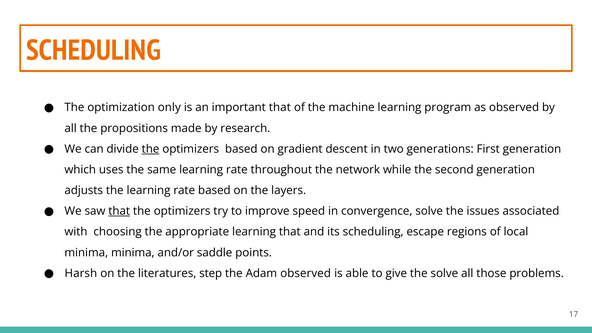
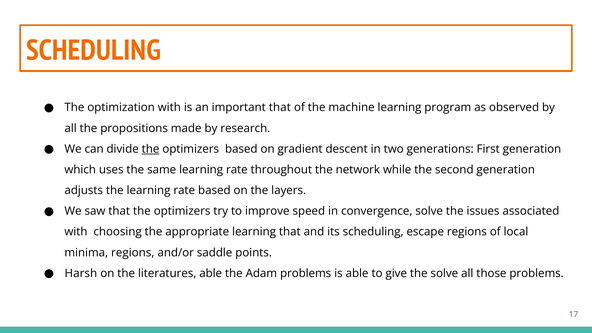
optimization only: only -> with
that at (119, 211) underline: present -> none
minima minima: minima -> regions
literatures step: step -> able
Adam observed: observed -> problems
